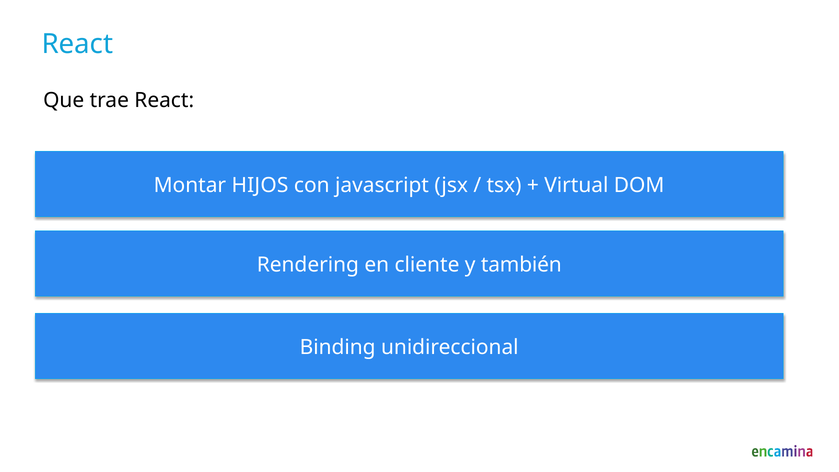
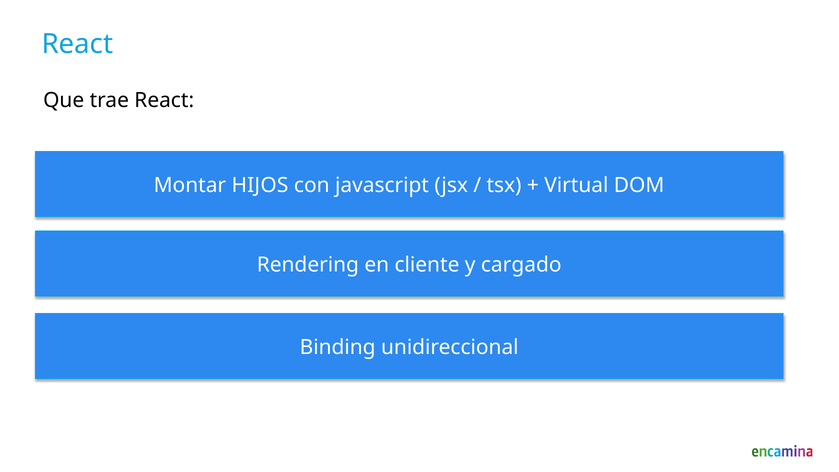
también: también -> cargado
